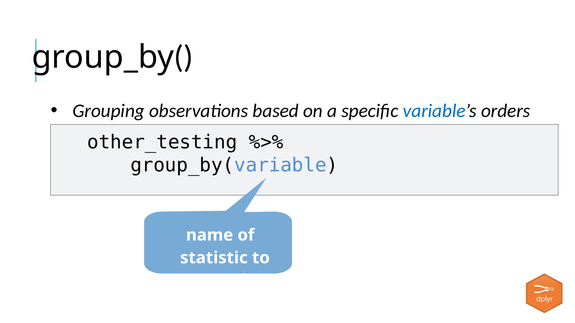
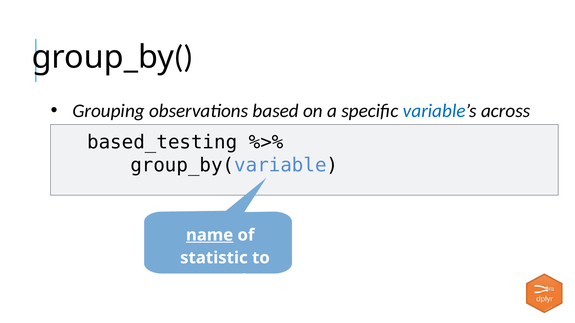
orders: orders -> across
other_testing: other_testing -> based_testing
name underline: none -> present
